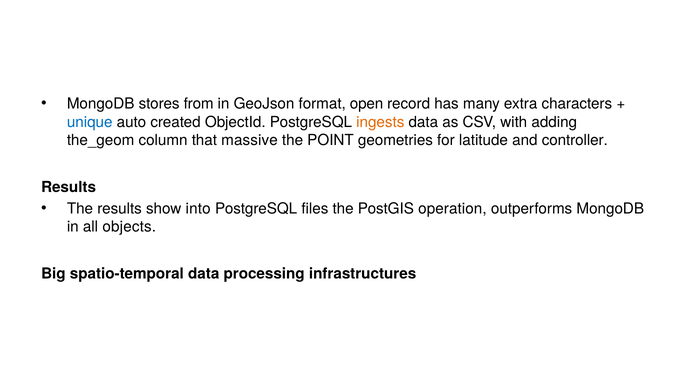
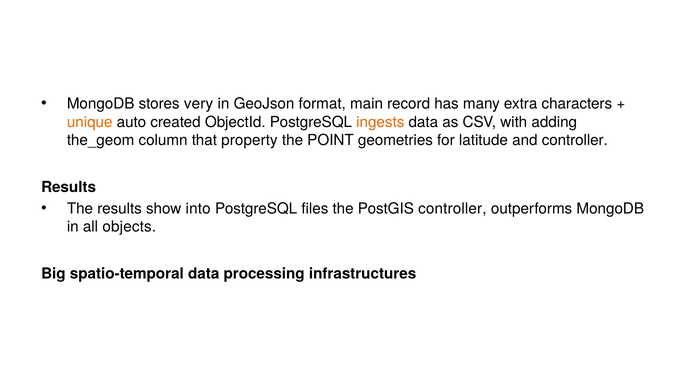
from: from -> very
open: open -> main
unique colour: blue -> orange
massive: massive -> property
PostGIS operation: operation -> controller
